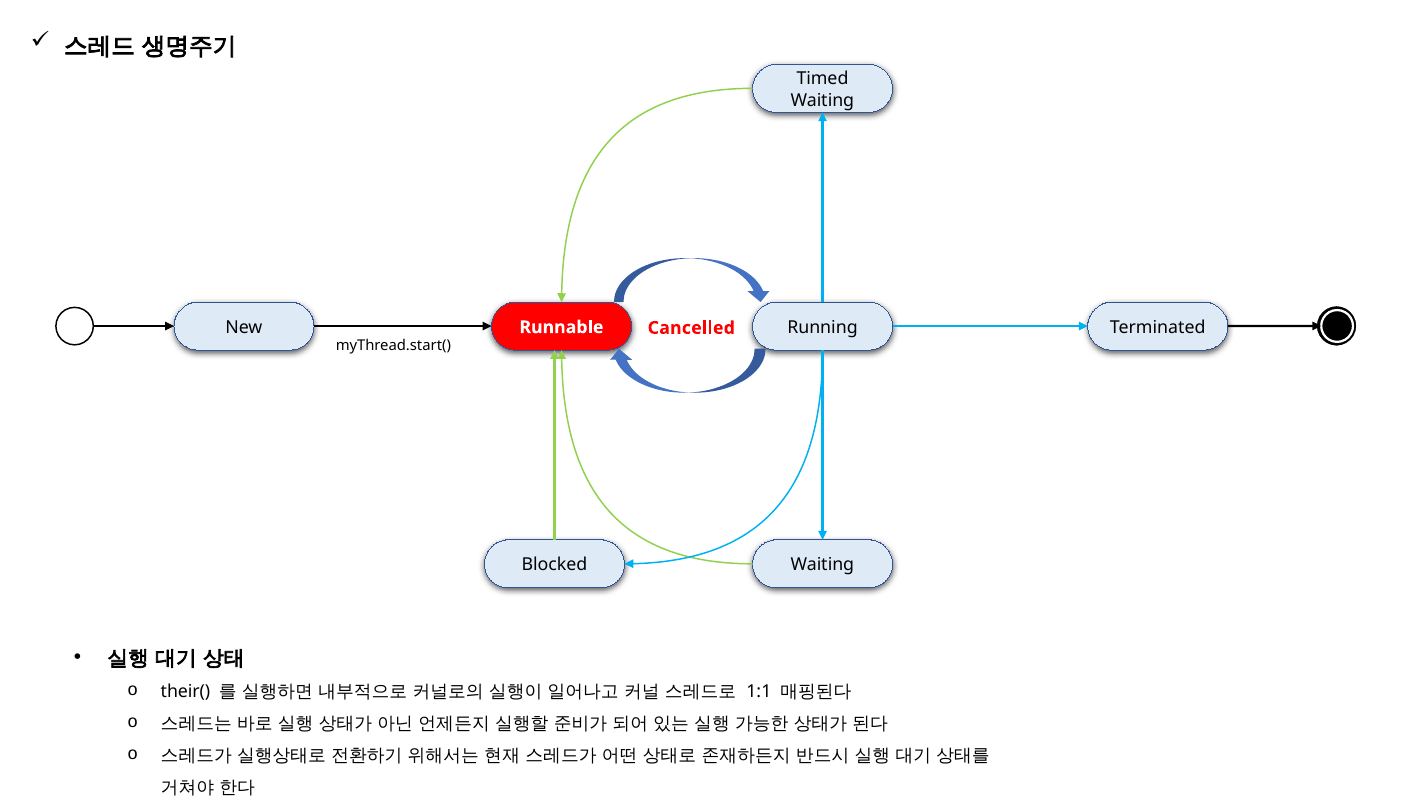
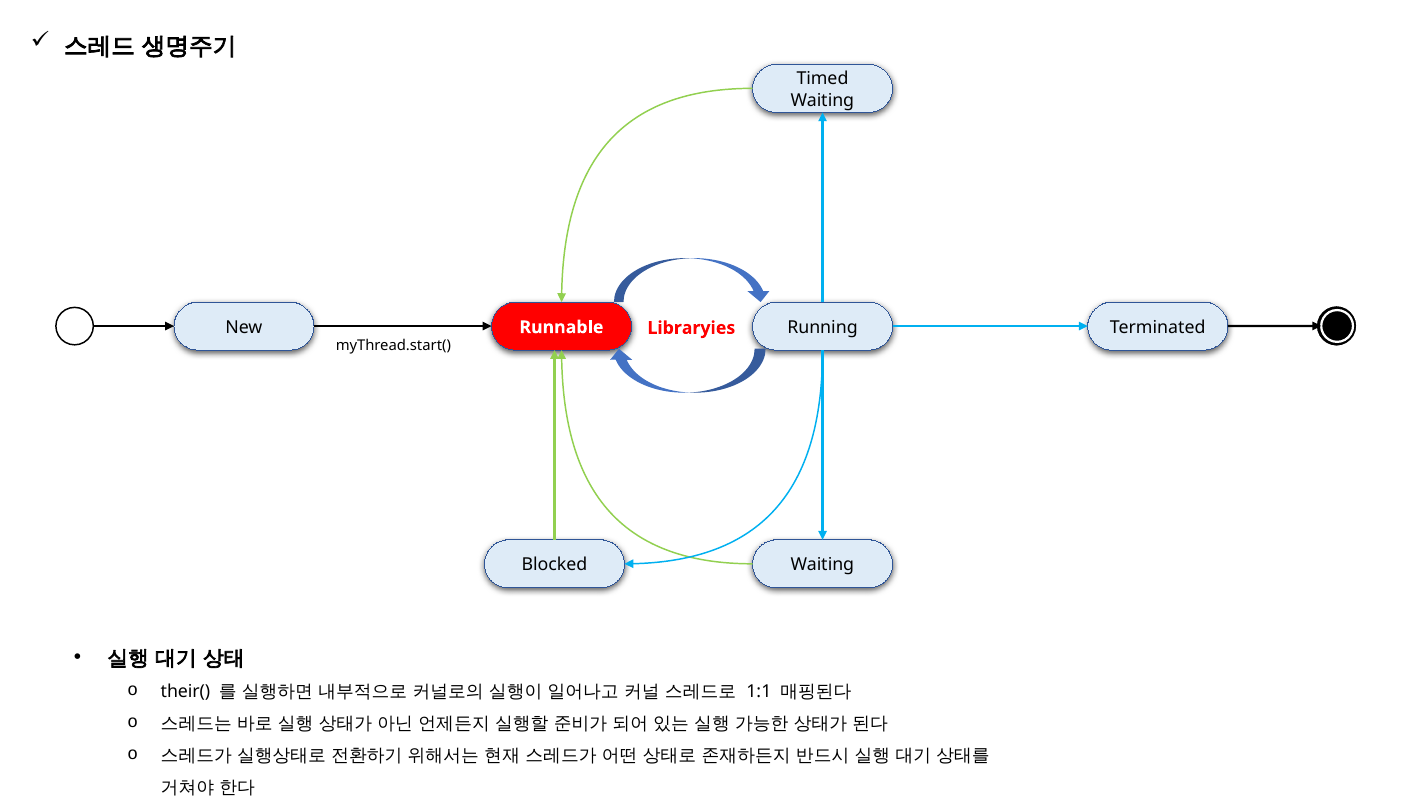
Cancelled: Cancelled -> Libraryies
